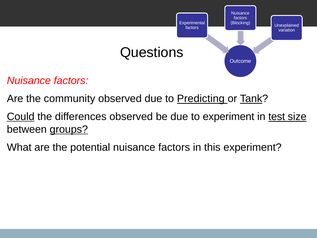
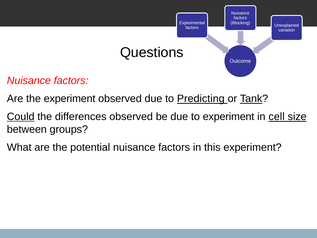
the community: community -> experiment
test: test -> cell
groups underline: present -> none
